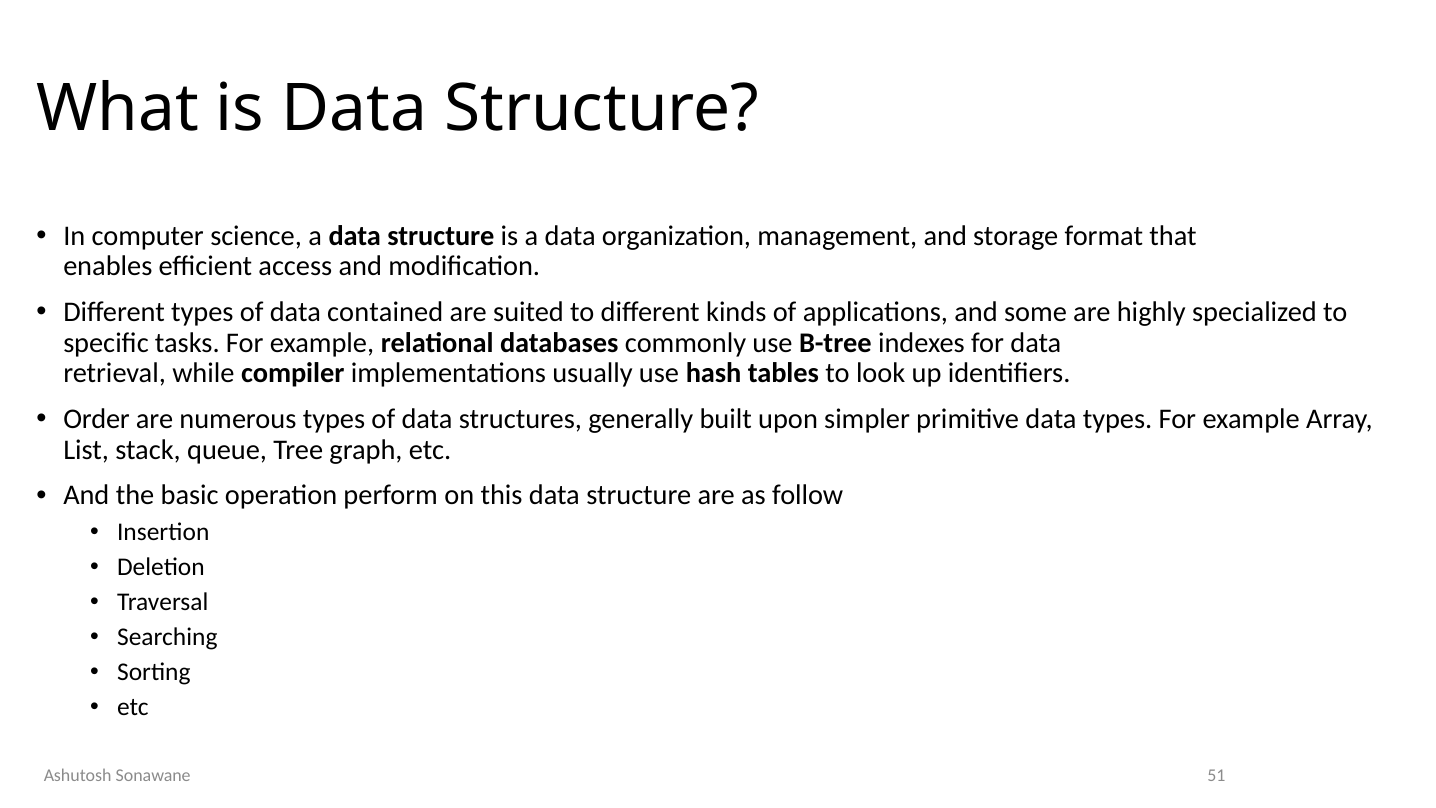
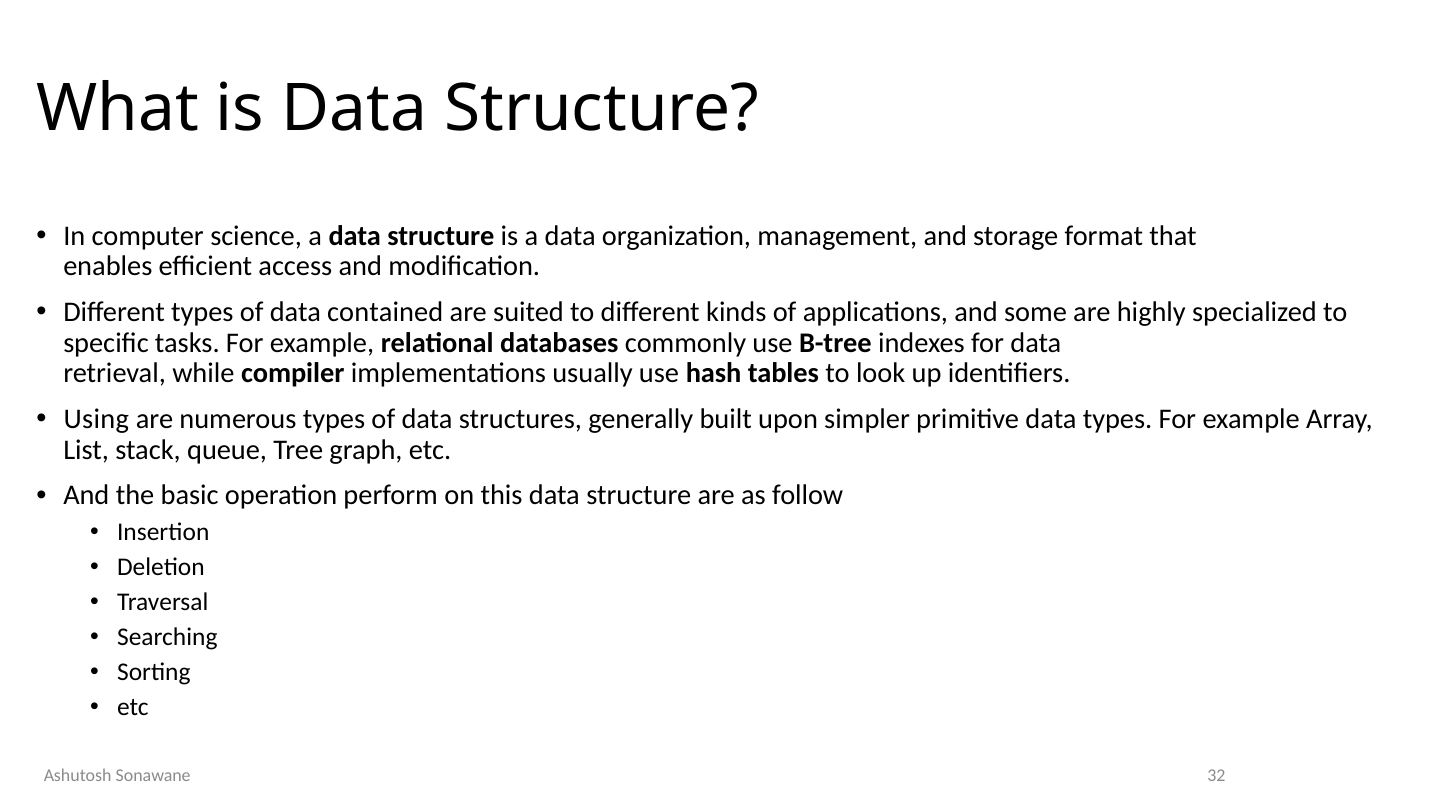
Order: Order -> Using
51: 51 -> 32
